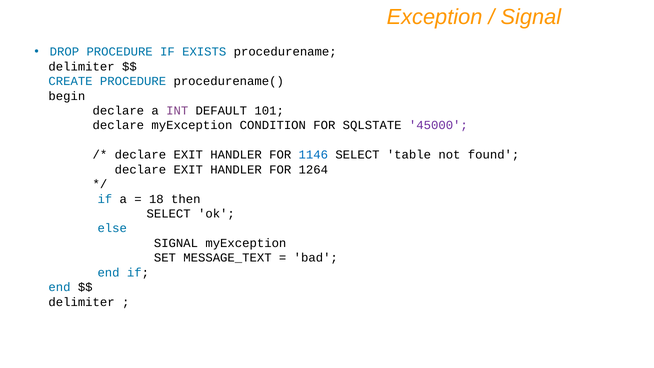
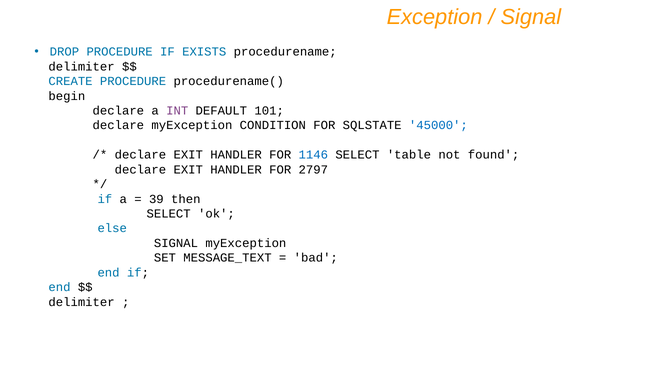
45000 colour: purple -> blue
1264: 1264 -> 2797
18: 18 -> 39
